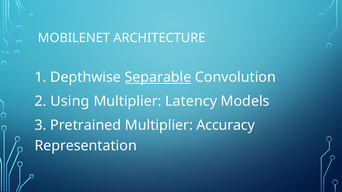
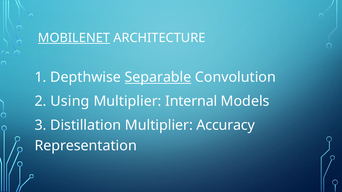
MOBILENET underline: none -> present
Latency: Latency -> Internal
Pretrained: Pretrained -> Distillation
